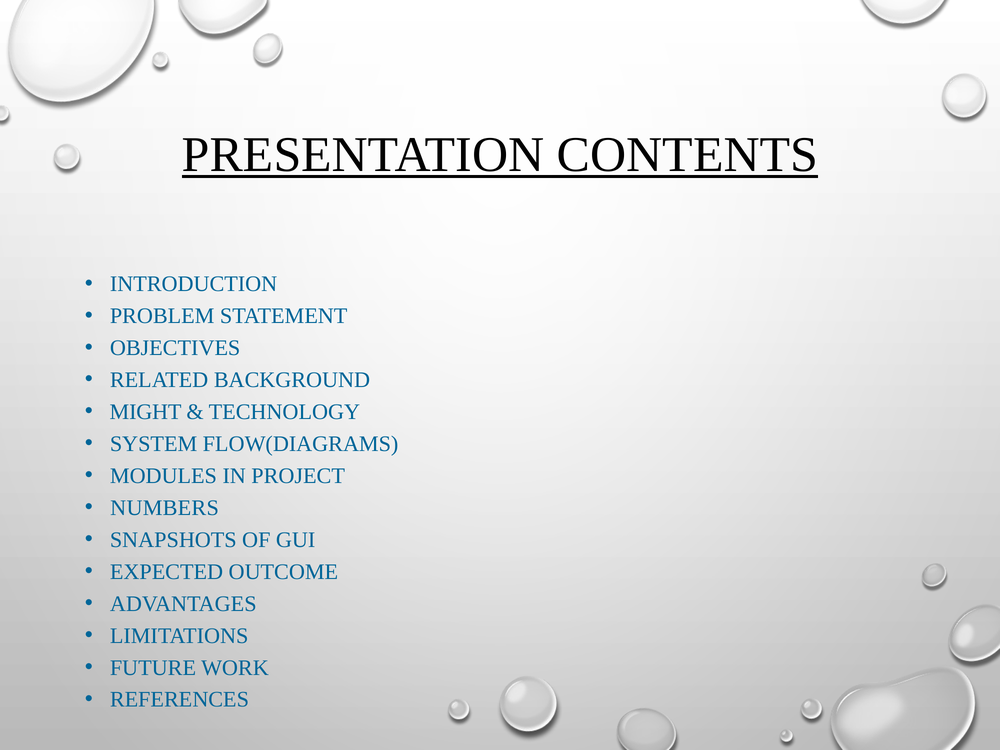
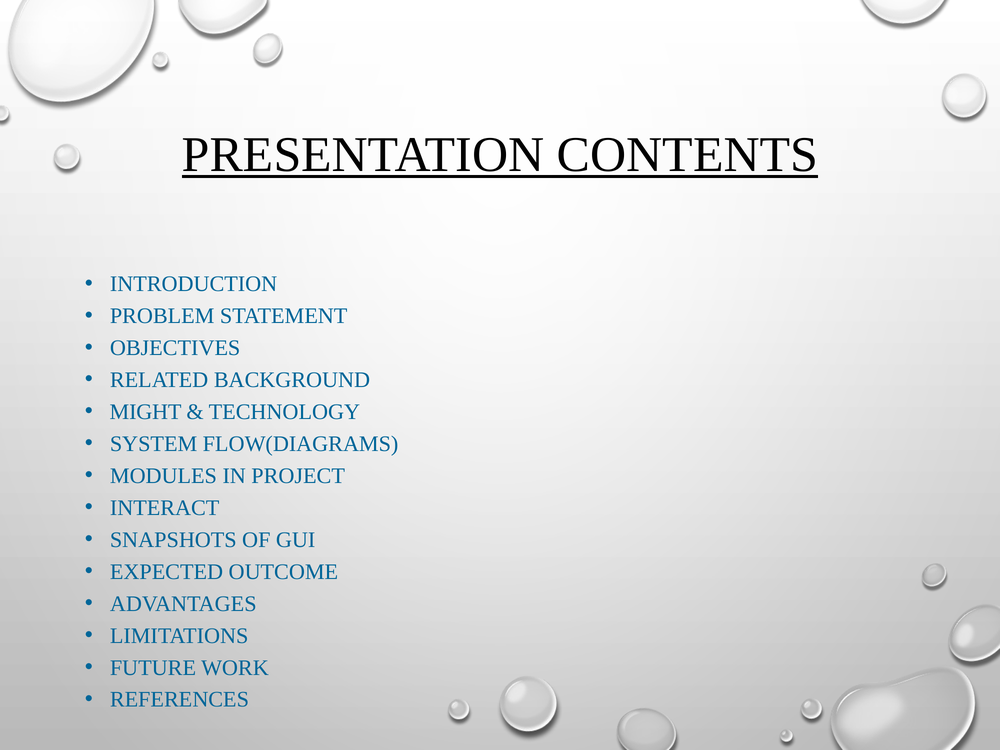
NUMBERS: NUMBERS -> INTERACT
